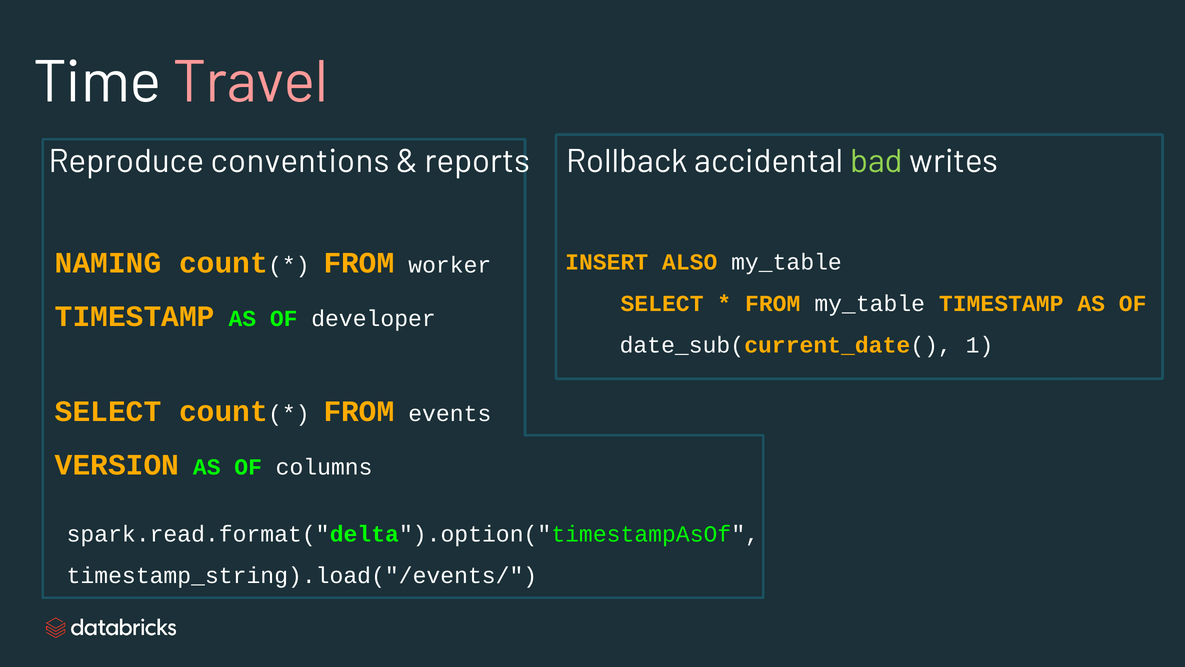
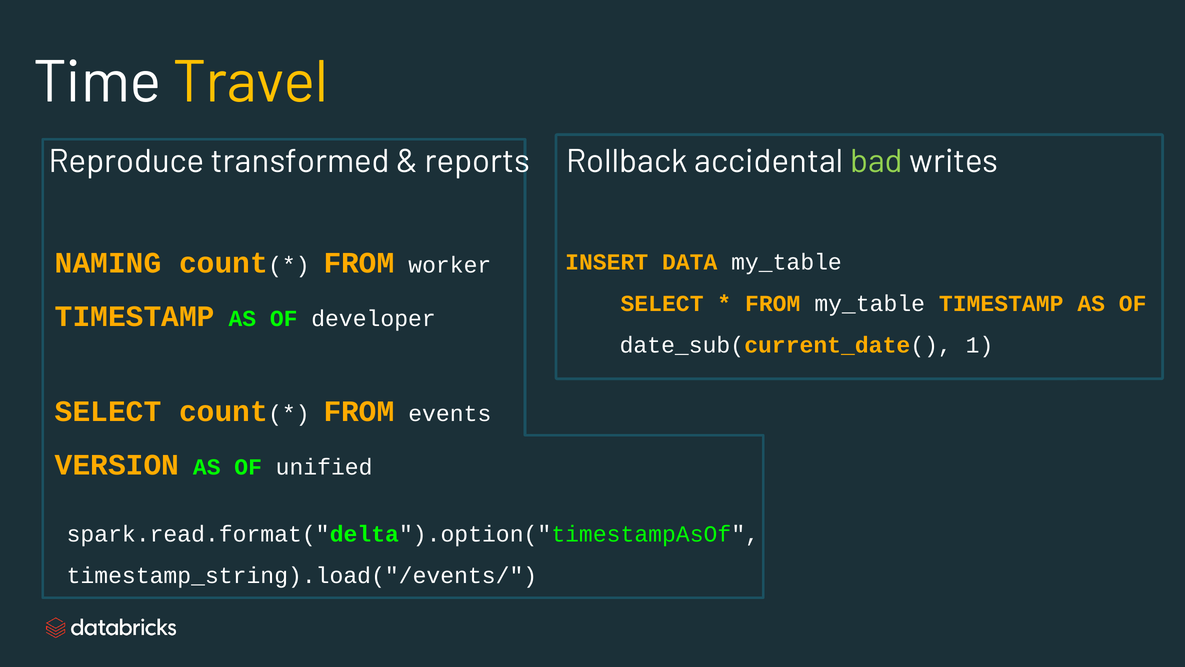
Travel colour: pink -> yellow
conventions: conventions -> transformed
ALSO: ALSO -> DATA
columns: columns -> unified
